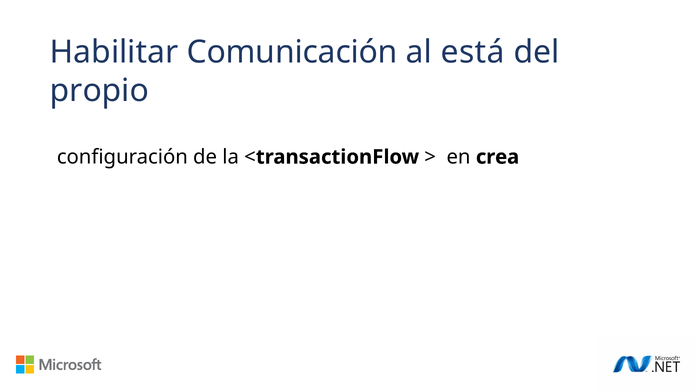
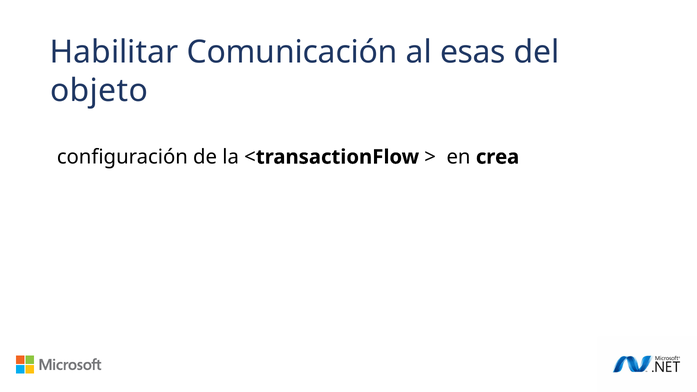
está: está -> esas
propio: propio -> objeto
